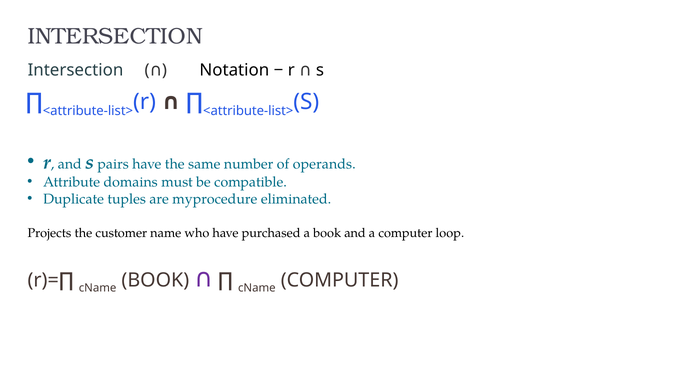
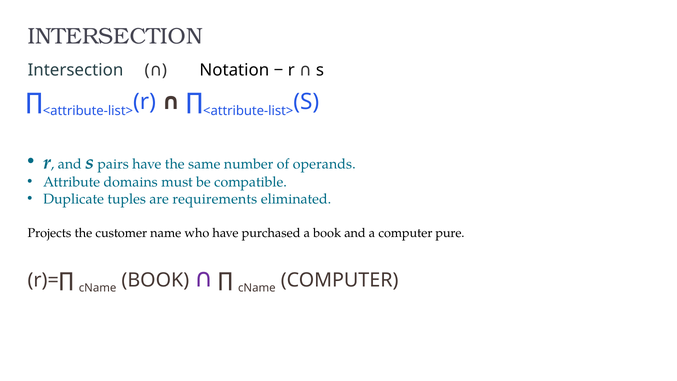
myprocedure: myprocedure -> requirements
loop: loop -> pure
